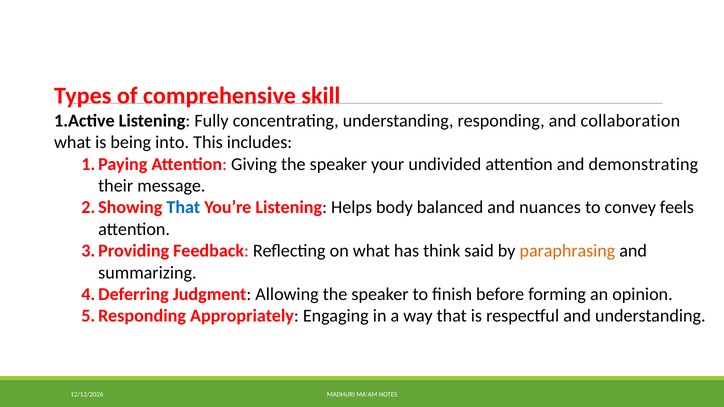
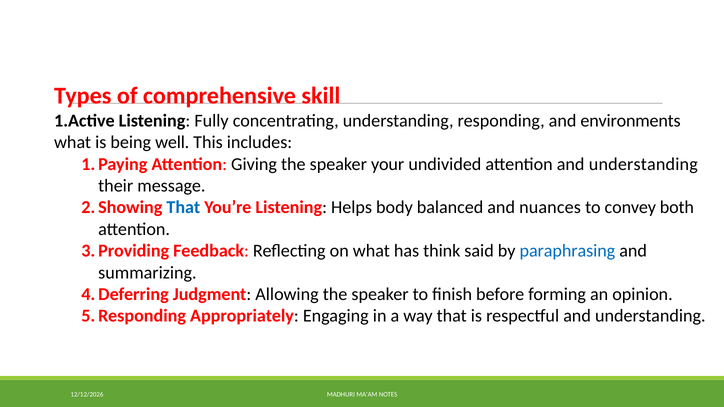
collaboration: collaboration -> environments
into: into -> well
attention and demonstrating: demonstrating -> understanding
feels: feels -> both
paraphrasing colour: orange -> blue
